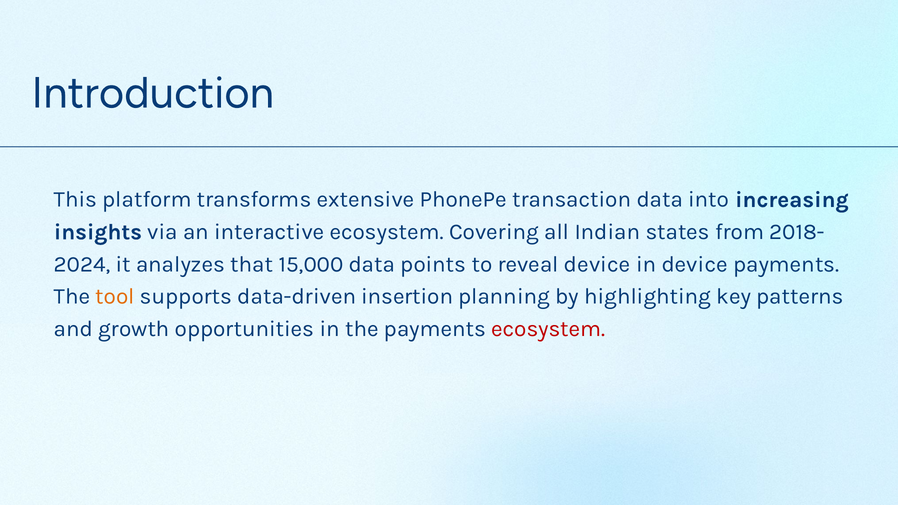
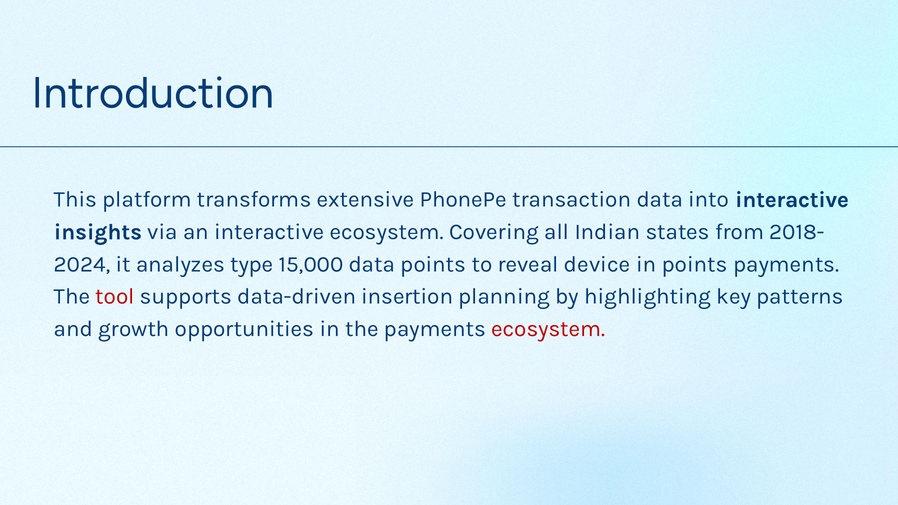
into increasing: increasing -> interactive
that: that -> type
in device: device -> points
tool colour: orange -> red
